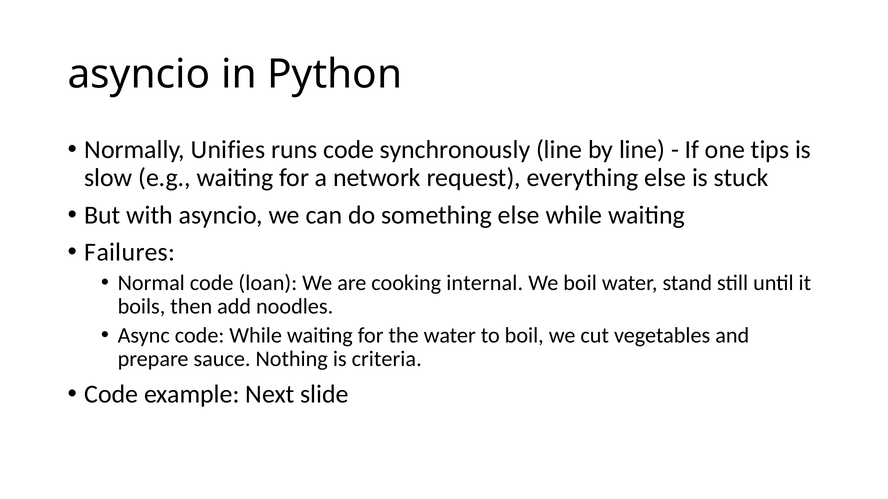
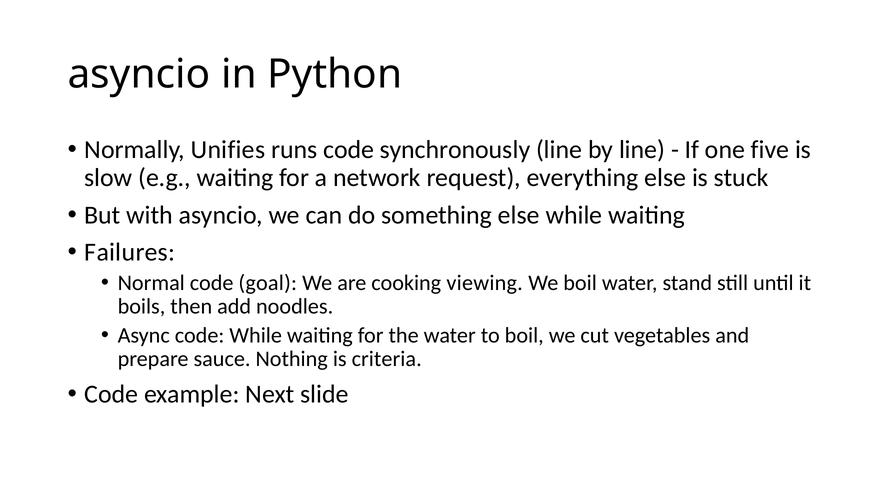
tips: tips -> five
loan: loan -> goal
internal: internal -> viewing
